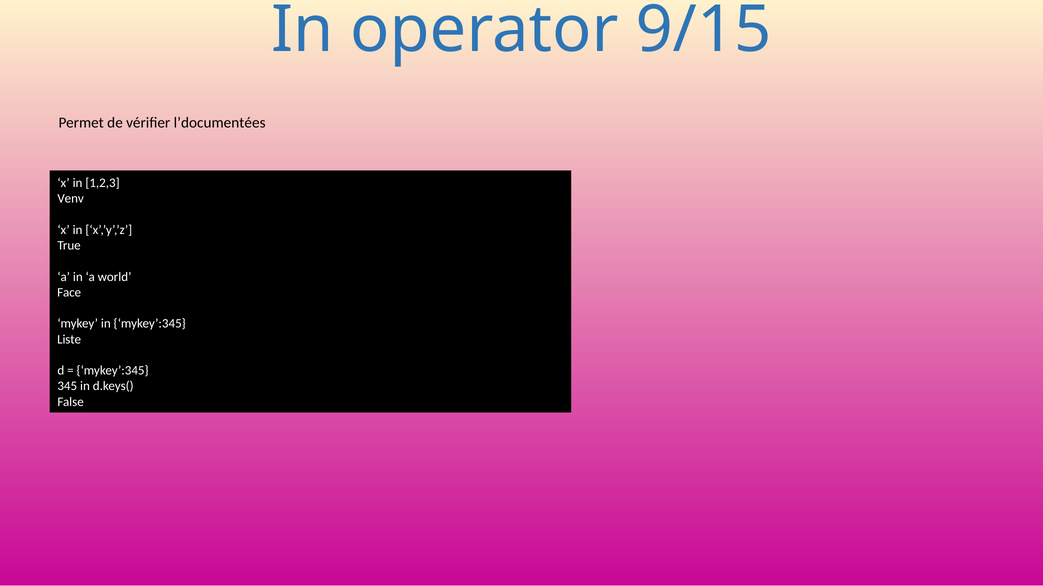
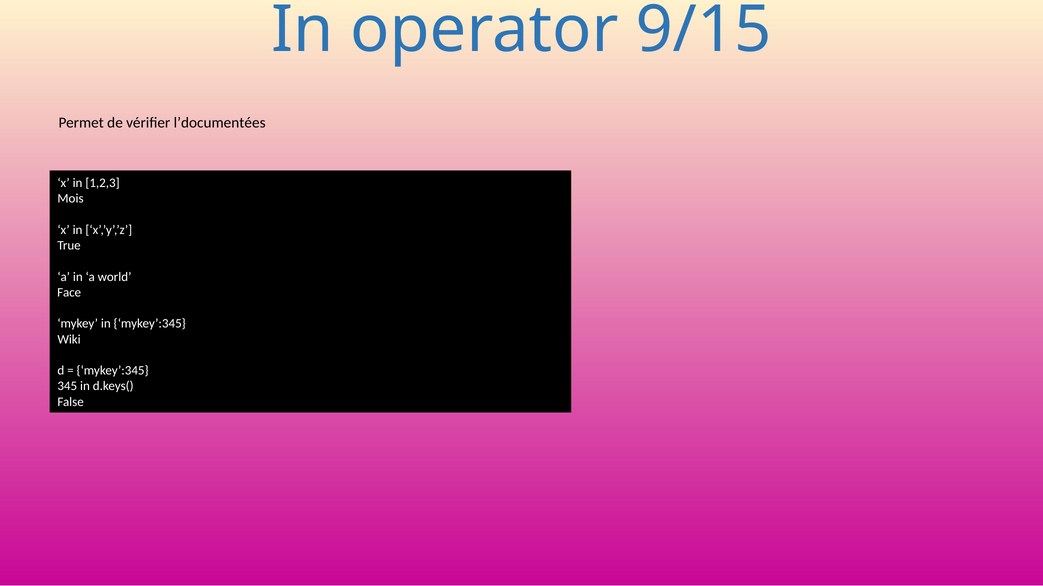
Venv: Venv -> Mois
Liste: Liste -> Wiki
